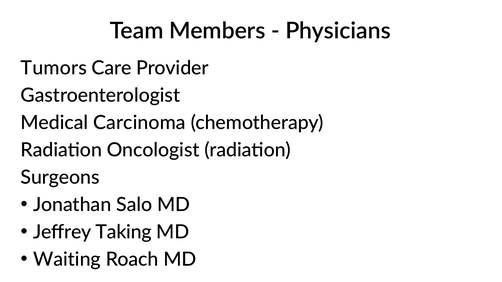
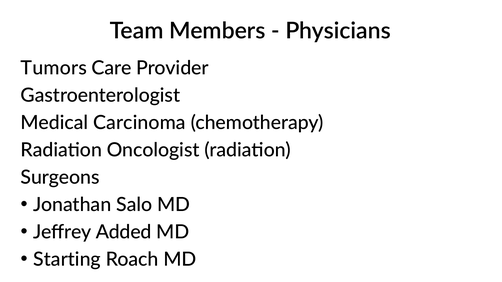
Taking: Taking -> Added
Waiting: Waiting -> Starting
